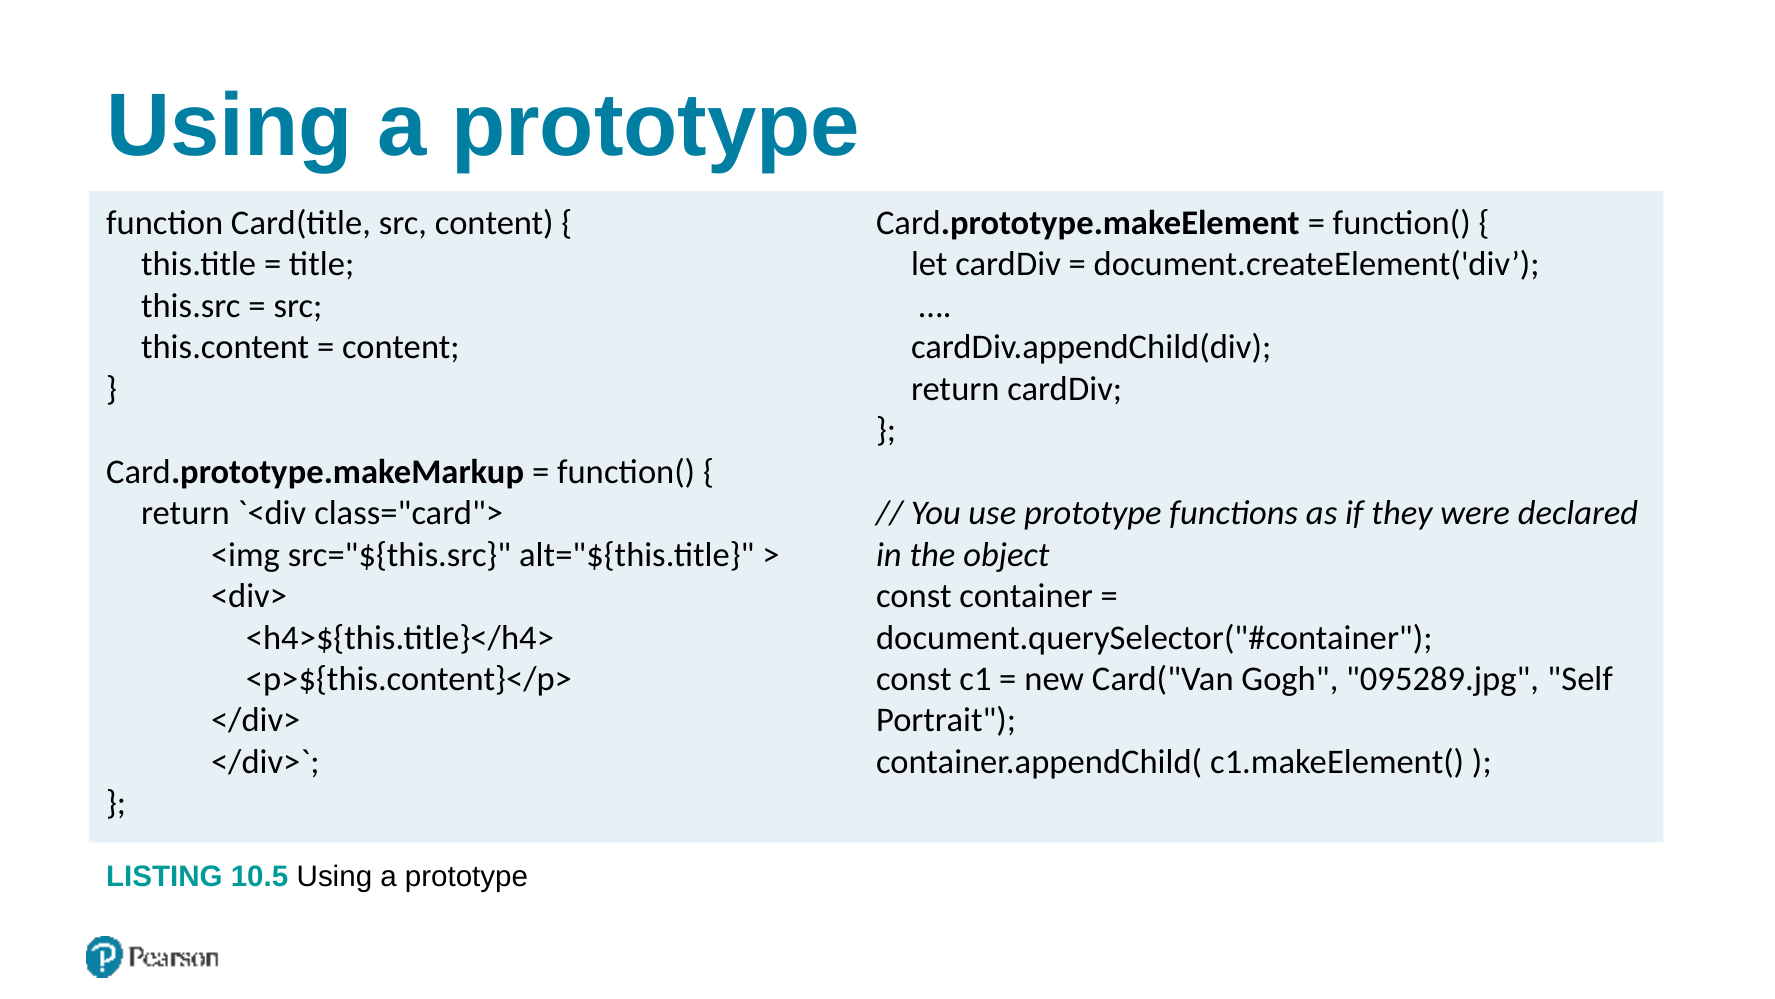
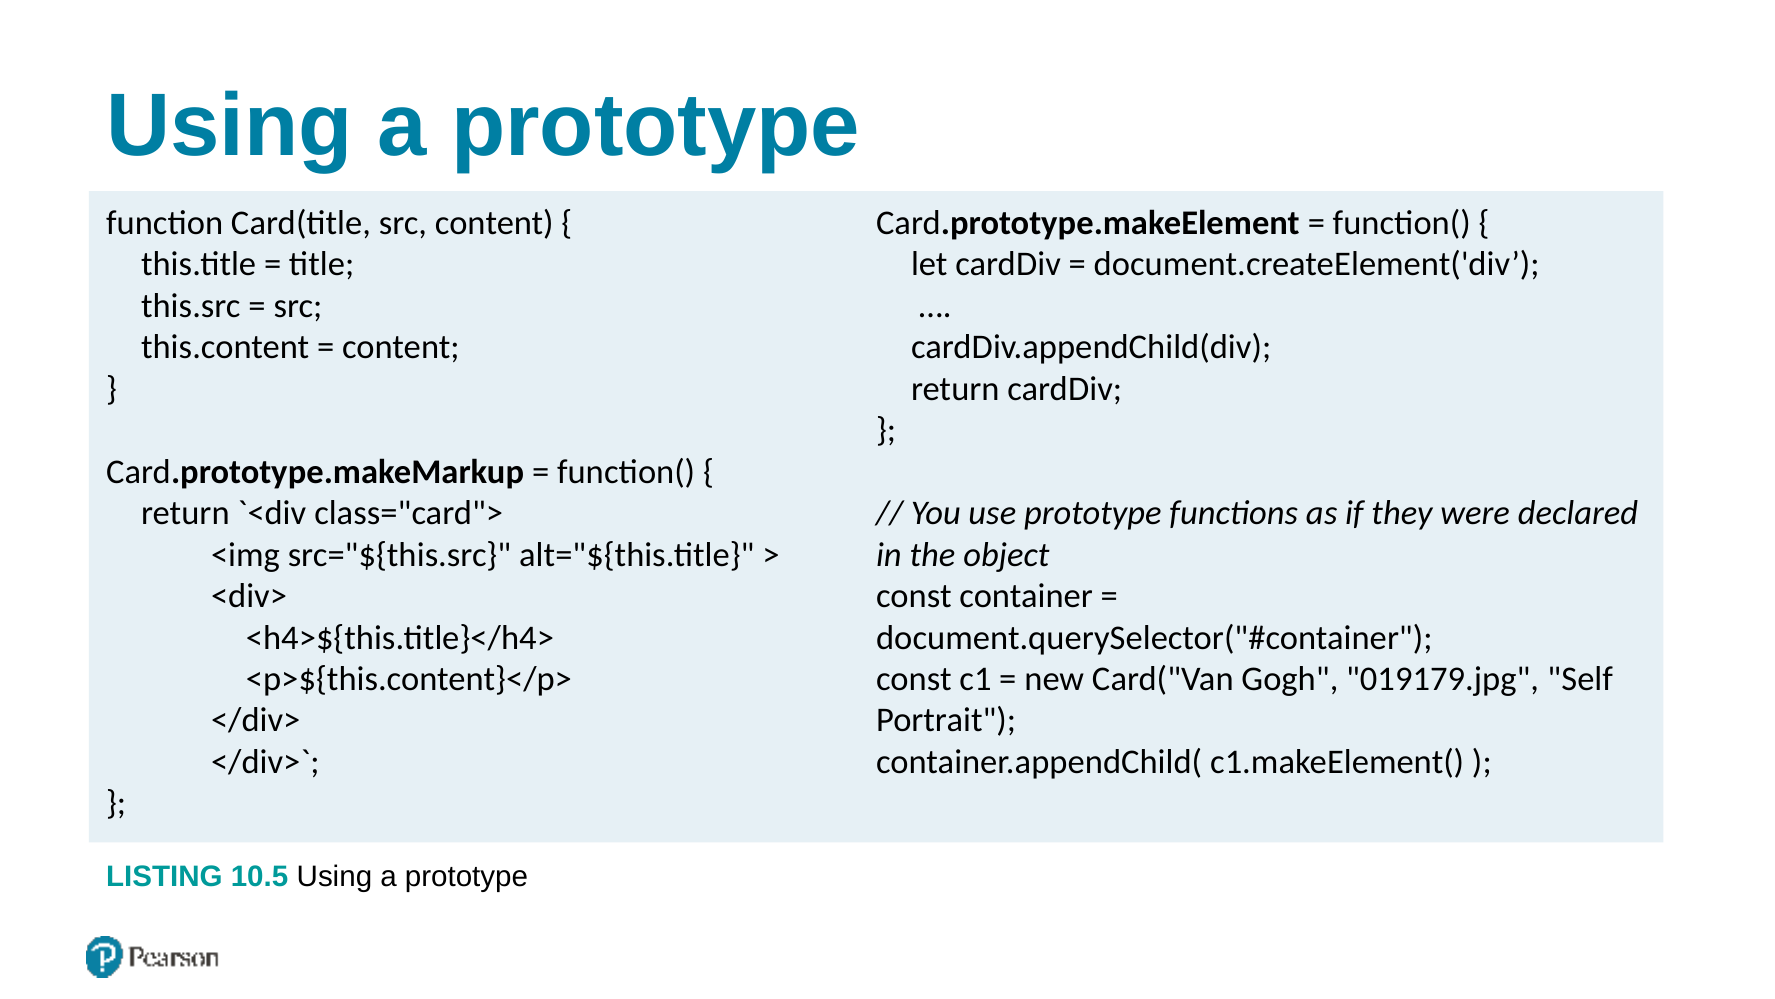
095289.jpg: 095289.jpg -> 019179.jpg
